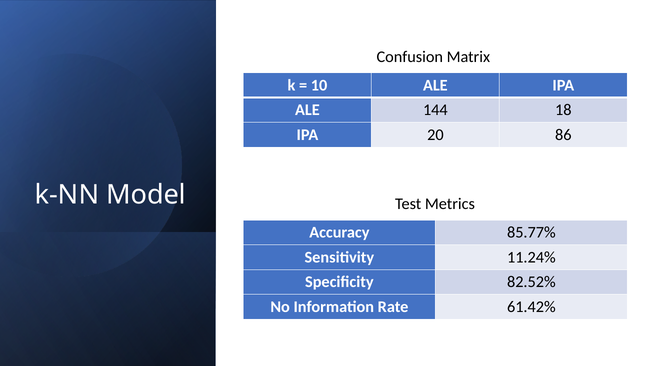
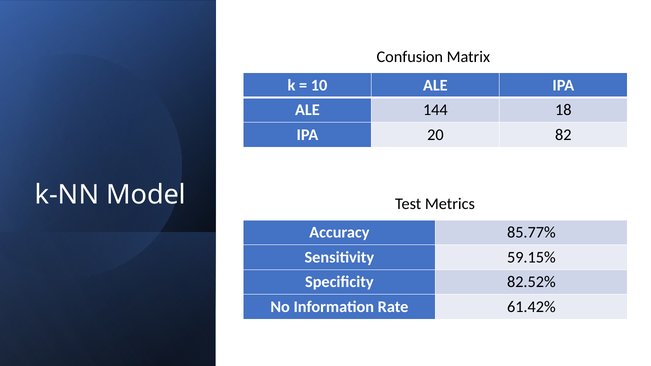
86: 86 -> 82
11.24%: 11.24% -> 59.15%
